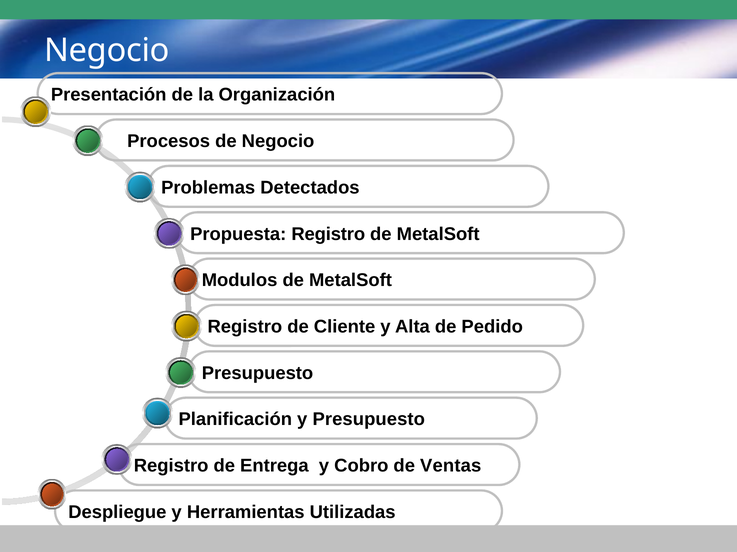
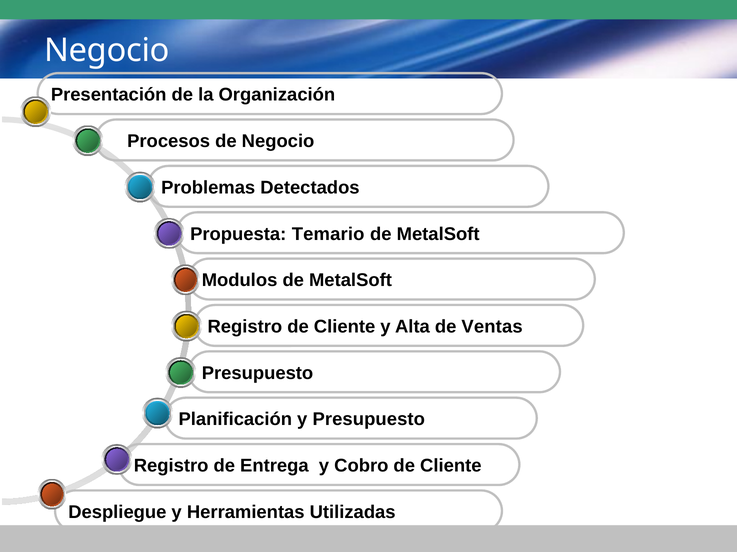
Registro at (328, 234): Registro -> Temario
Pedido: Pedido -> Ventas
Cobro de Ventas: Ventas -> Cliente
